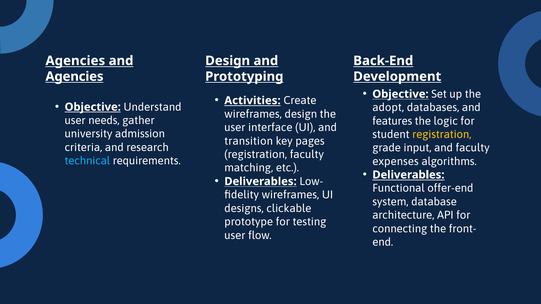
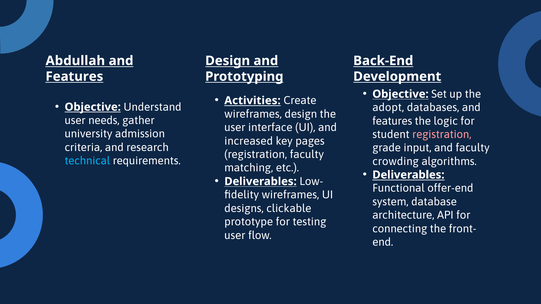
Agencies at (75, 61): Agencies -> Abdullah
Agencies at (74, 77): Agencies -> Features
registration at (442, 135) colour: yellow -> pink
transition: transition -> increased
expenses: expenses -> crowding
